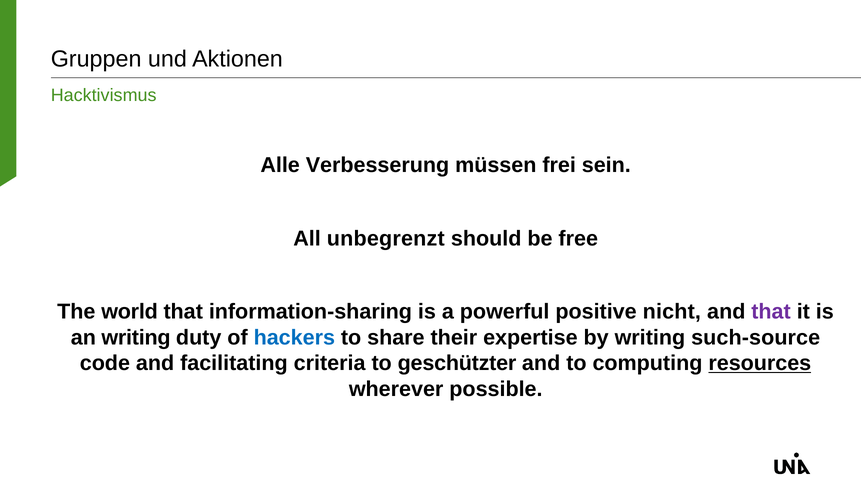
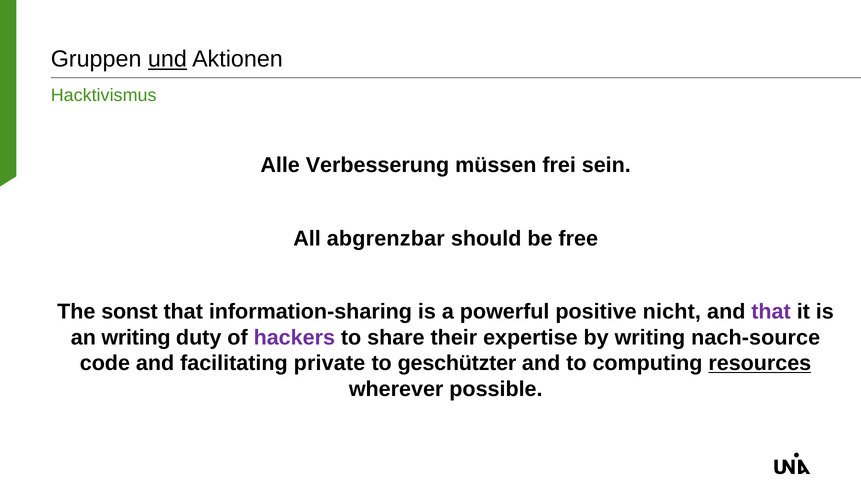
und underline: none -> present
unbegrenzt: unbegrenzt -> abgrenzbar
world: world -> sonst
hackers colour: blue -> purple
such-source: such-source -> nach-source
criteria: criteria -> private
